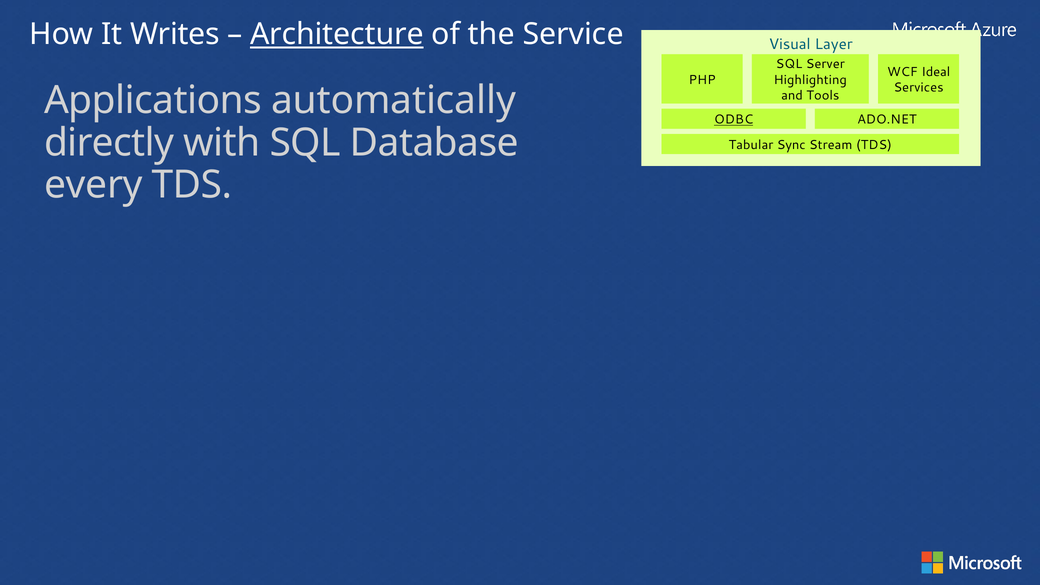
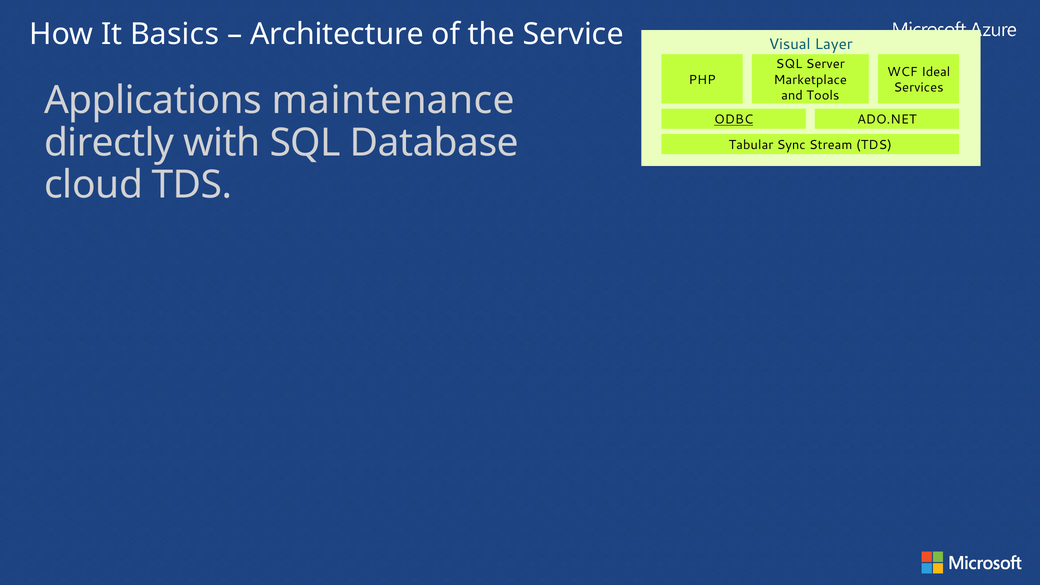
Writes: Writes -> Basics
Architecture underline: present -> none
Highlighting: Highlighting -> Marketplace
automatically: automatically -> maintenance
every: every -> cloud
